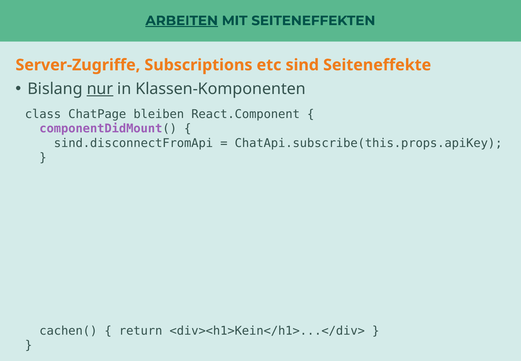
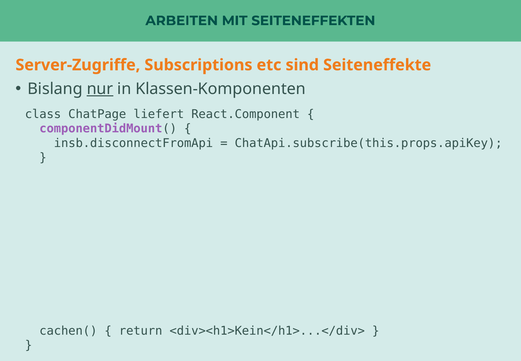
ARBEITEN underline: present -> none
bleiben: bleiben -> liefert
sind.disconnectFromApi: sind.disconnectFromApi -> insb.disconnectFromApi
